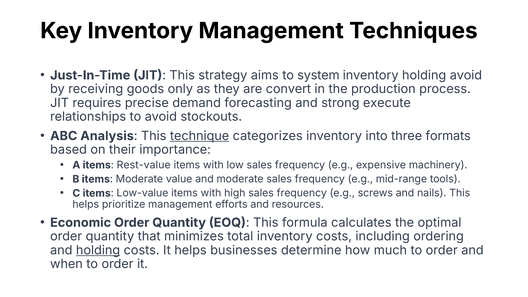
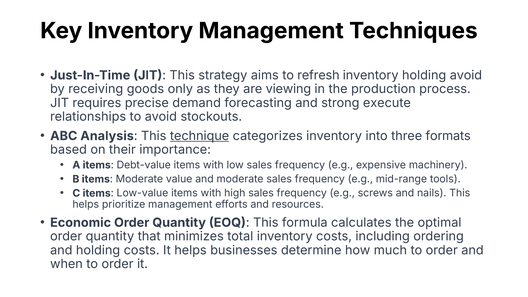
system: system -> refresh
convert: convert -> viewing
Rest-value: Rest-value -> Debt-value
holding at (98, 250) underline: present -> none
